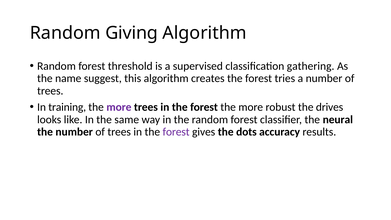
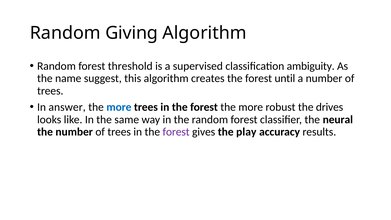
gathering: gathering -> ambiguity
tries: tries -> until
training: training -> answer
more at (119, 107) colour: purple -> blue
dots: dots -> play
